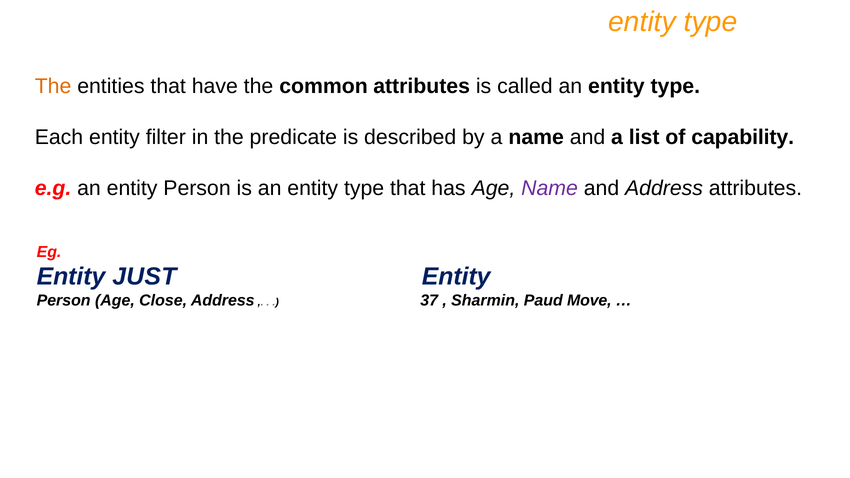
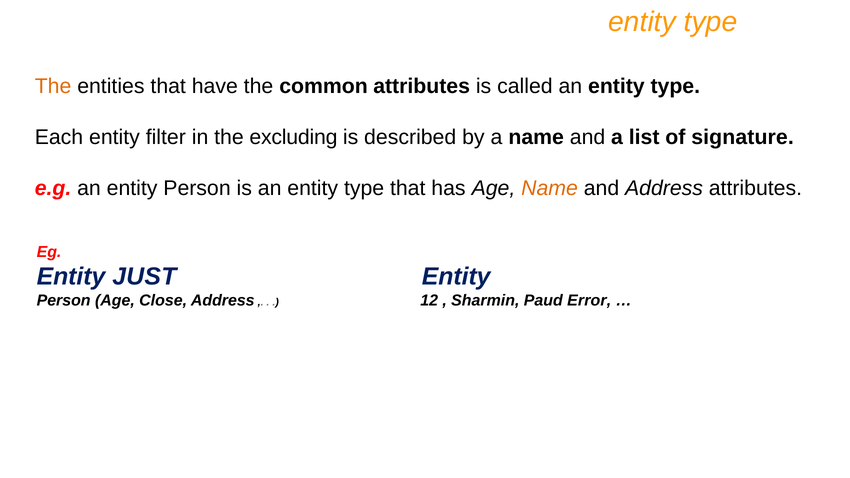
predicate: predicate -> excluding
capability: capability -> signature
Name at (550, 188) colour: purple -> orange
37: 37 -> 12
Move: Move -> Error
